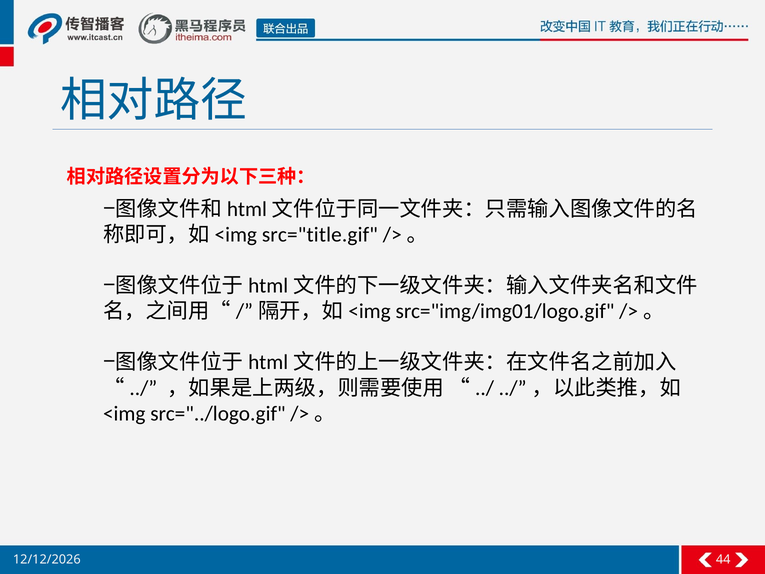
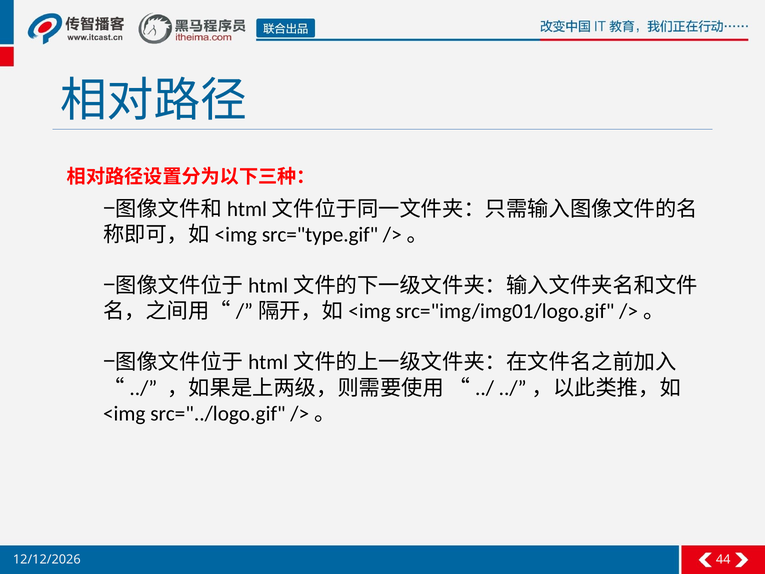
src="title.gif: src="title.gif -> src="type.gif
